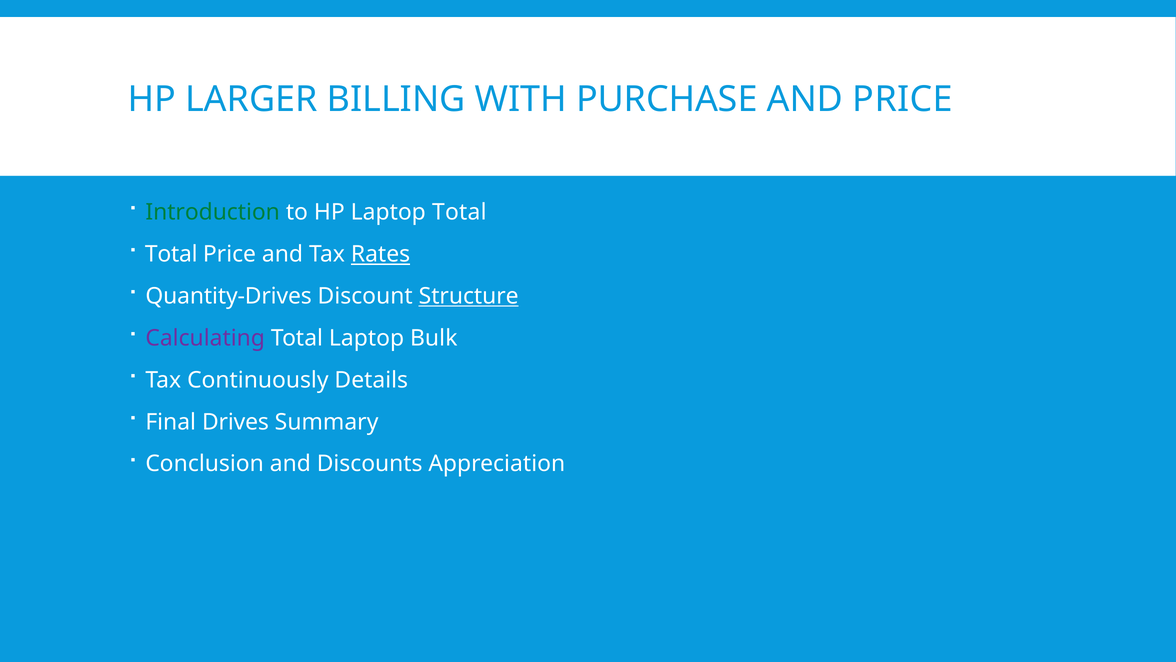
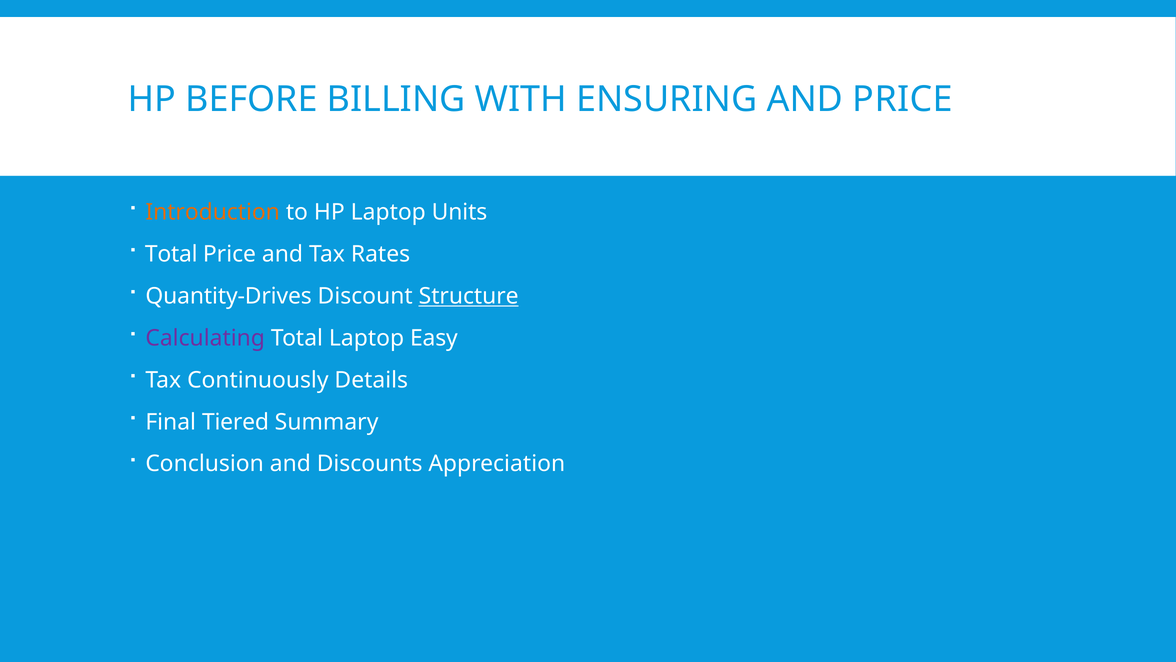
LARGER: LARGER -> BEFORE
PURCHASE: PURCHASE -> ENSURING
Introduction colour: green -> orange
Laptop Total: Total -> Units
Rates underline: present -> none
Bulk: Bulk -> Easy
Drives: Drives -> Tiered
